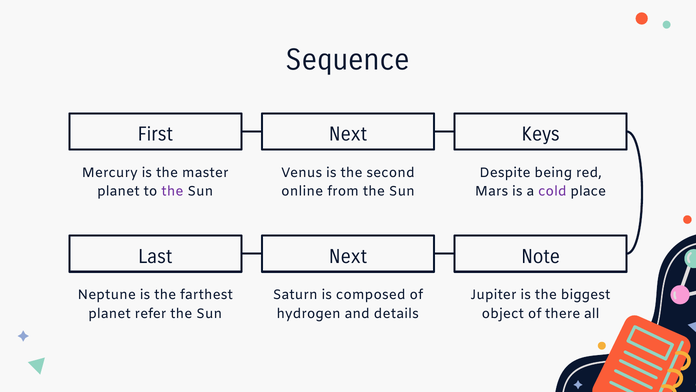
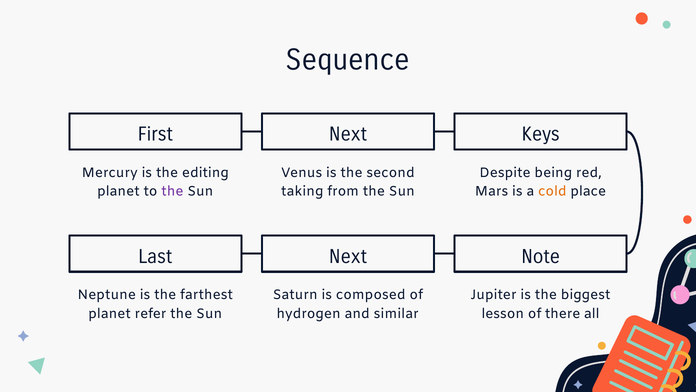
master: master -> editing
online: online -> taking
cold colour: purple -> orange
details: details -> similar
object: object -> lesson
